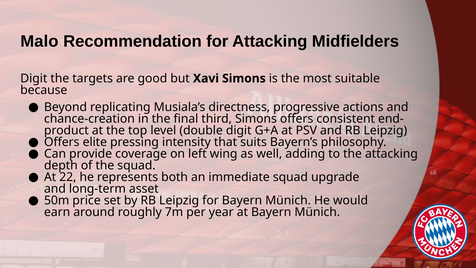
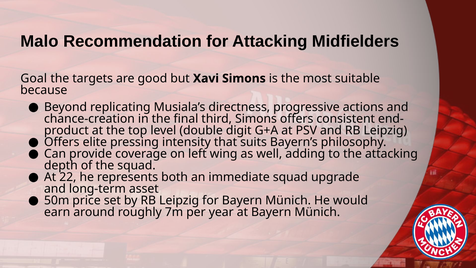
Digit at (34, 78): Digit -> Goal
